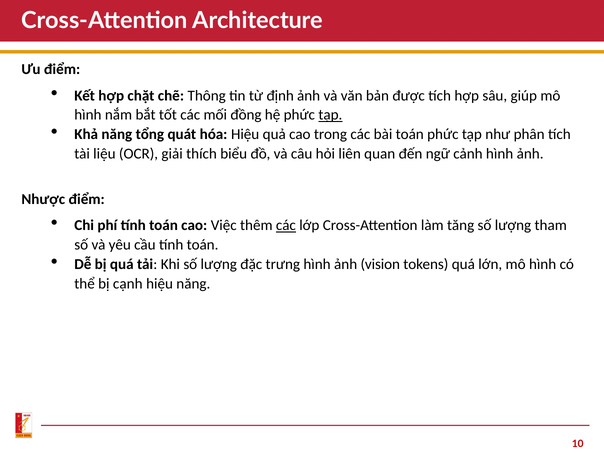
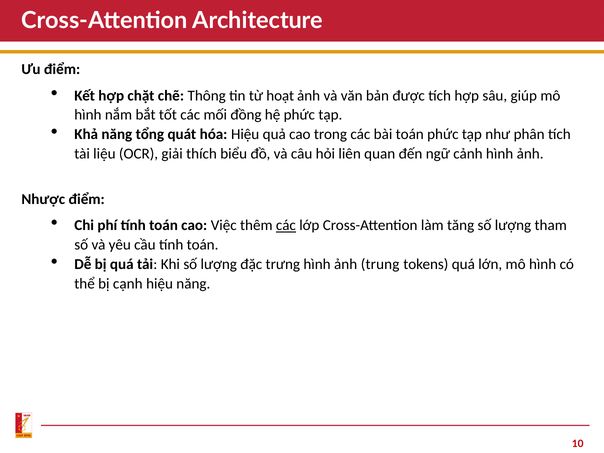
định: định -> hoạt
tạp at (330, 115) underline: present -> none
vision: vision -> trung
